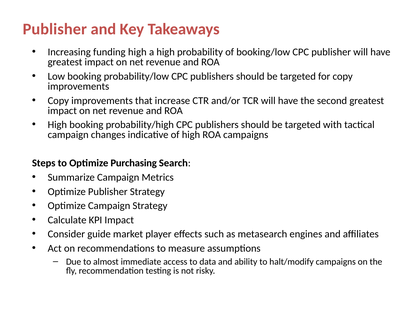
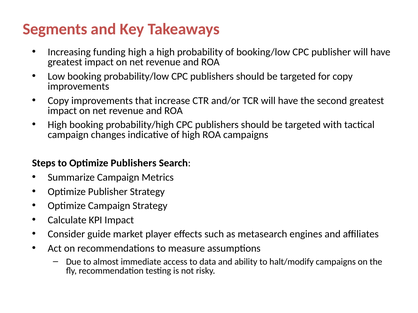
Publisher at (55, 29): Publisher -> Segments
Optimize Purchasing: Purchasing -> Publishers
